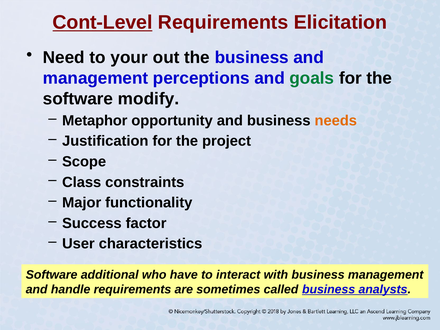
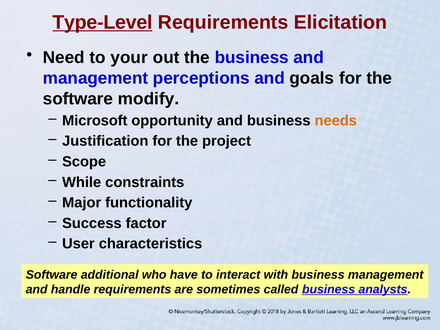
Cont-Level: Cont-Level -> Type-Level
goals colour: green -> black
Metaphor: Metaphor -> Microsoft
Class: Class -> While
